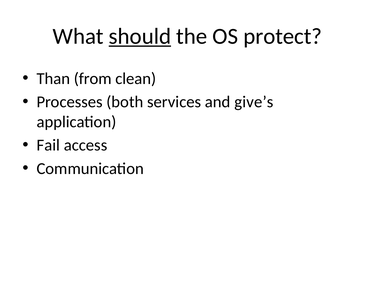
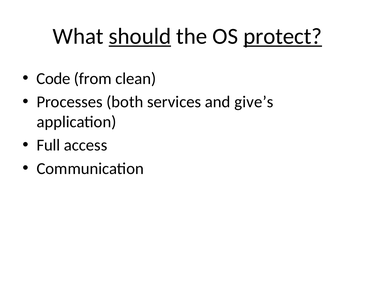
protect underline: none -> present
Than: Than -> Code
Fail: Fail -> Full
